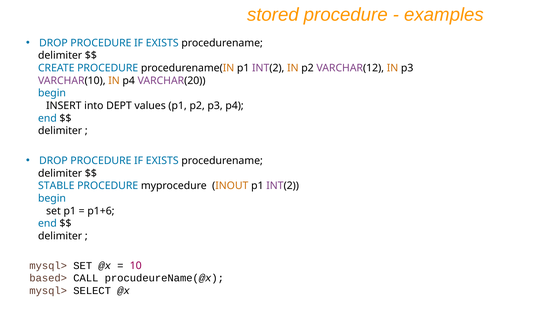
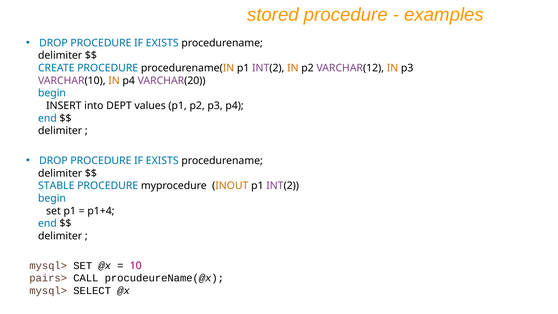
p1+6: p1+6 -> p1+4
based>: based> -> pairs>
